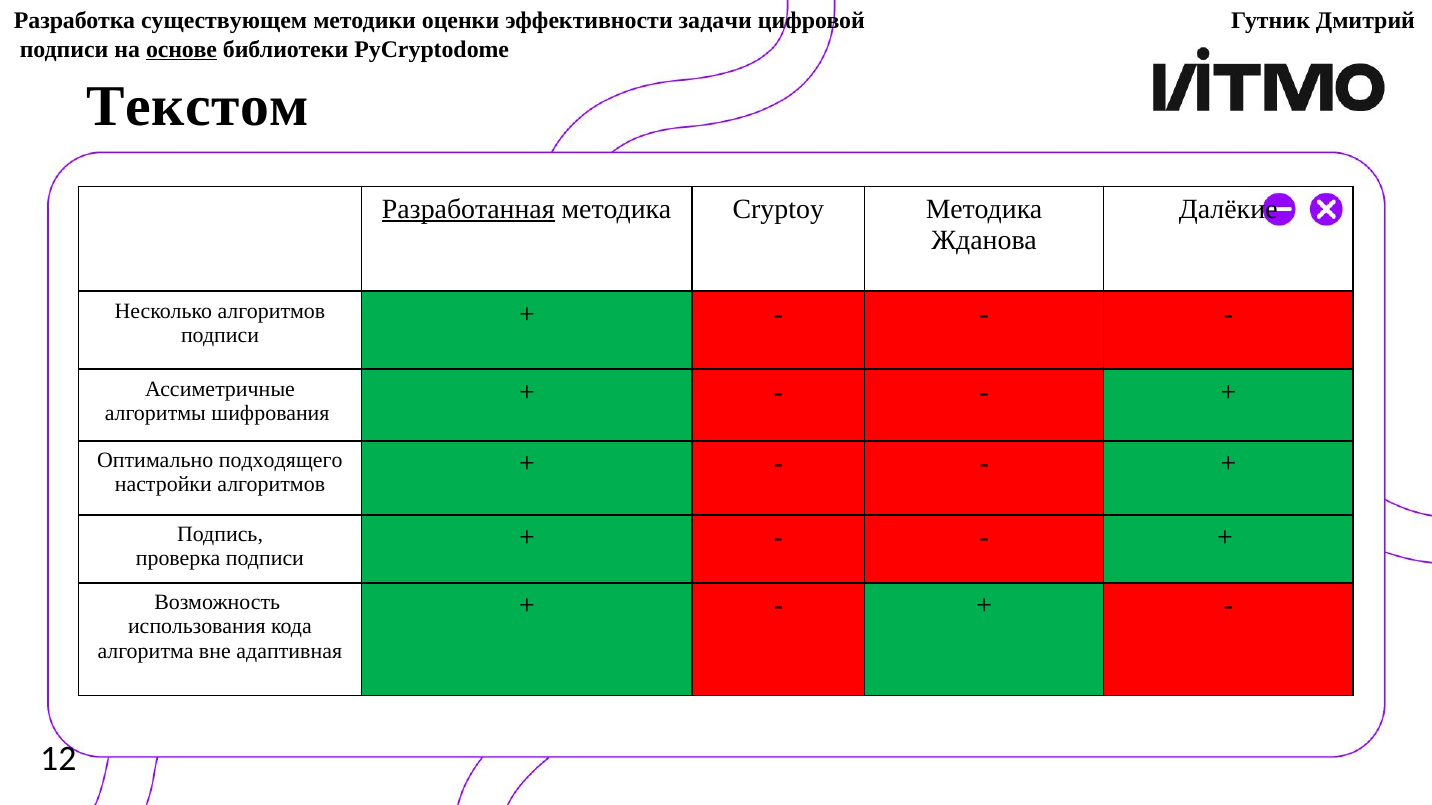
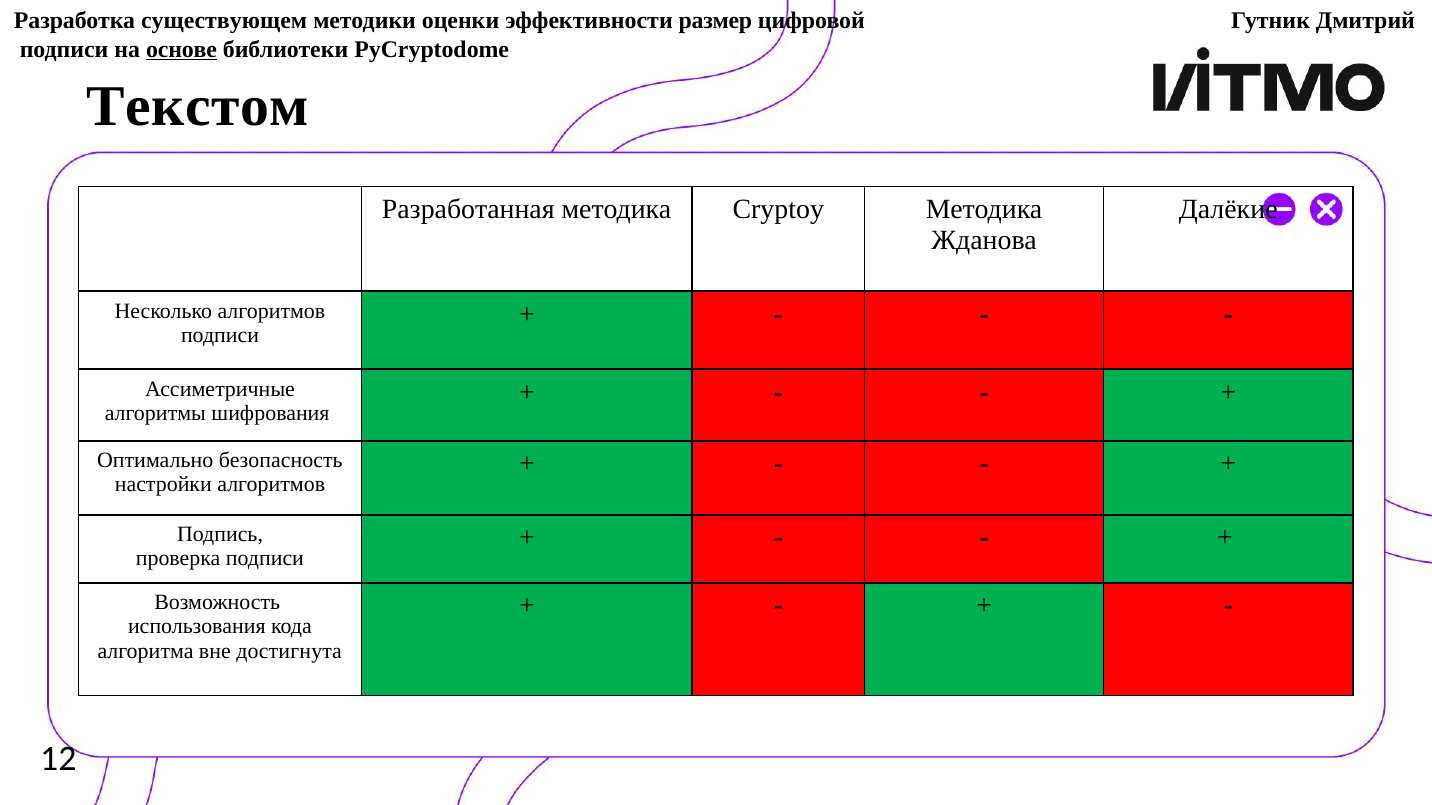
задачи: задачи -> размер
Разработанная underline: present -> none
подходящего: подходящего -> безопасность
адаптивная: адаптивная -> достигнута
